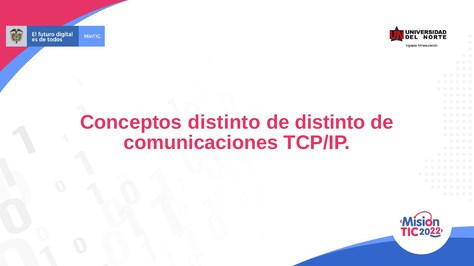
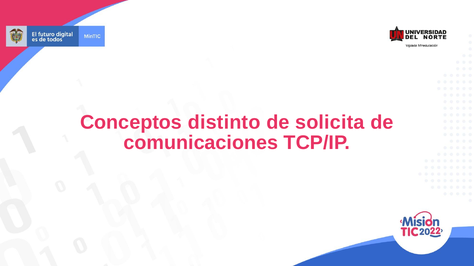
de distinto: distinto -> solicita
